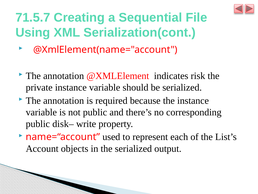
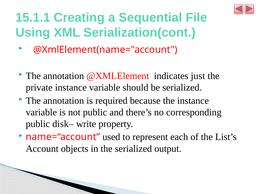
71.5.7: 71.5.7 -> 15.1.1
risk: risk -> just
